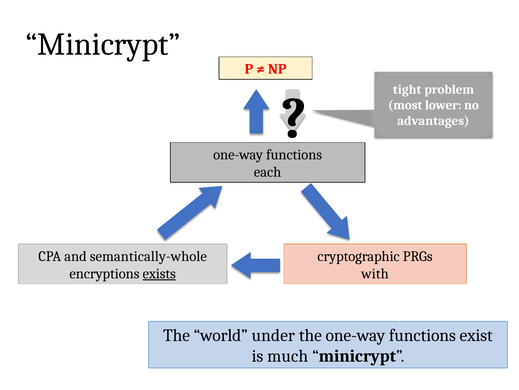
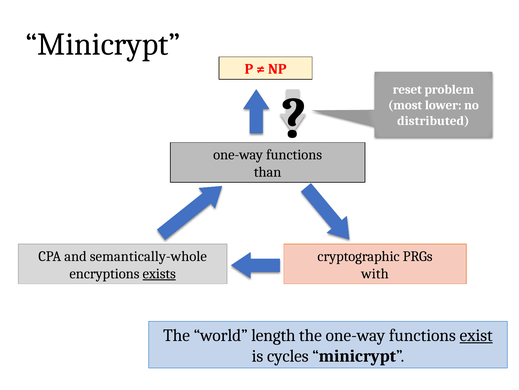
tight: tight -> reset
advantages: advantages -> distributed
each: each -> than
under: under -> length
exist underline: none -> present
much: much -> cycles
